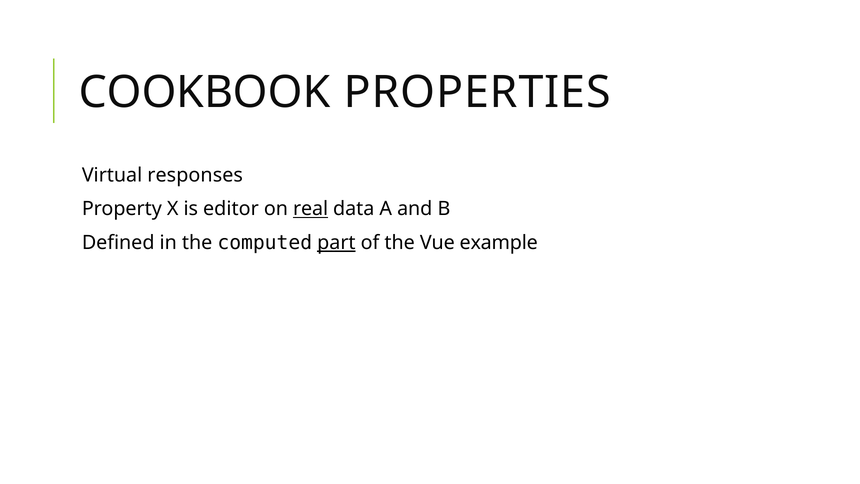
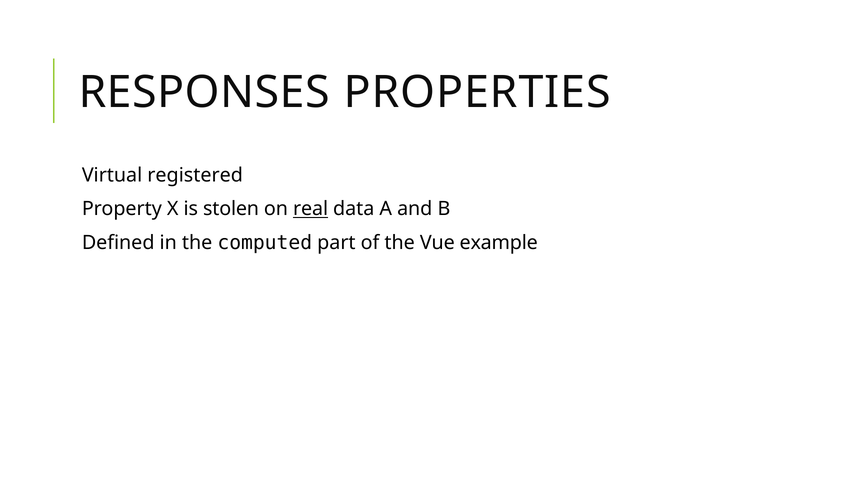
COOKBOOK: COOKBOOK -> RESPONSES
responses: responses -> registered
editor: editor -> stolen
part underline: present -> none
